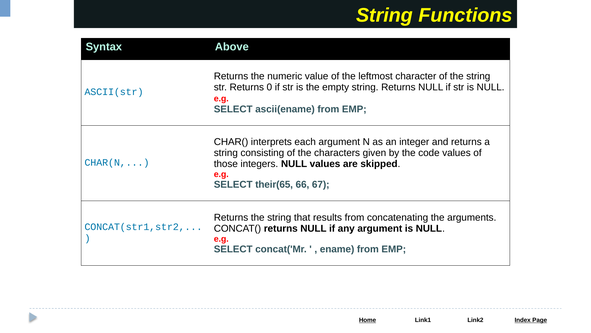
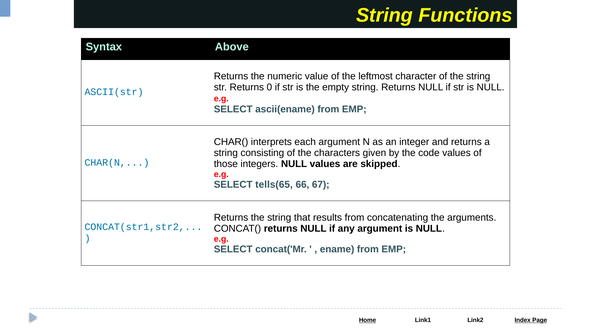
their(65: their(65 -> tells(65
